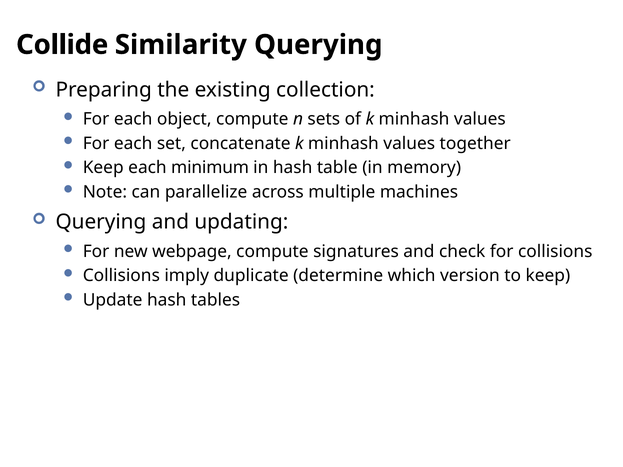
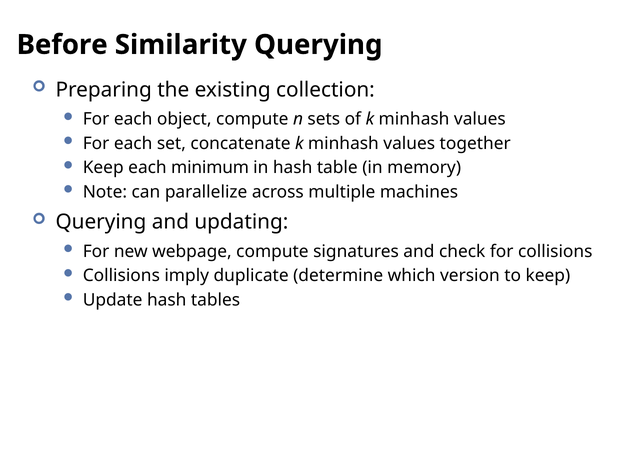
Collide: Collide -> Before
